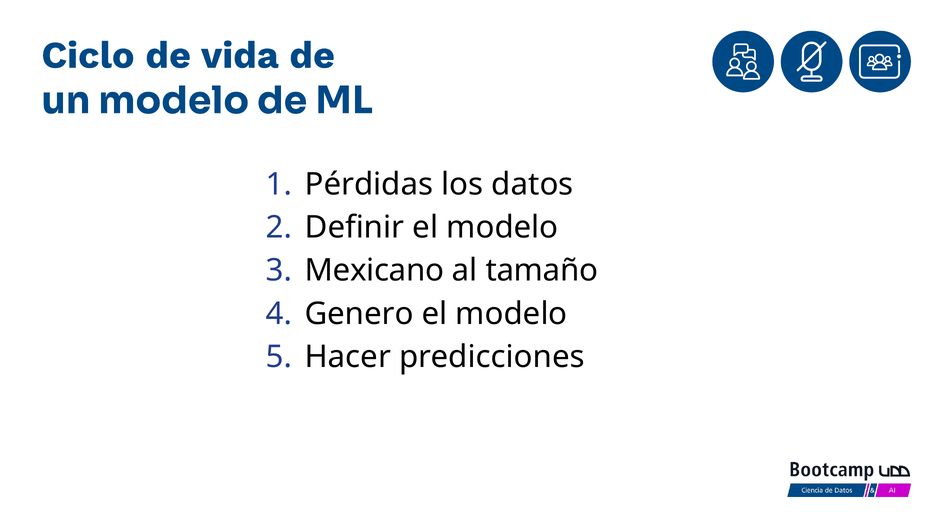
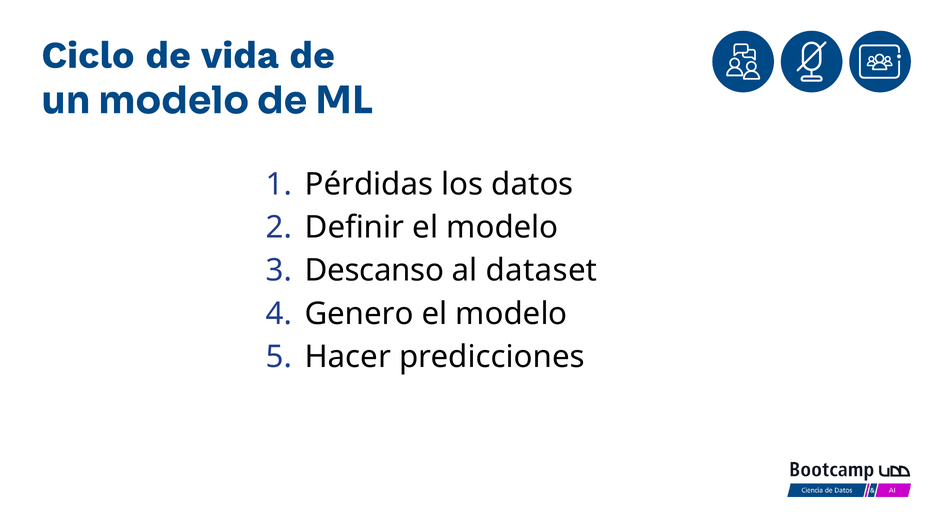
Mexicano: Mexicano -> Descanso
tamaño: tamaño -> dataset
